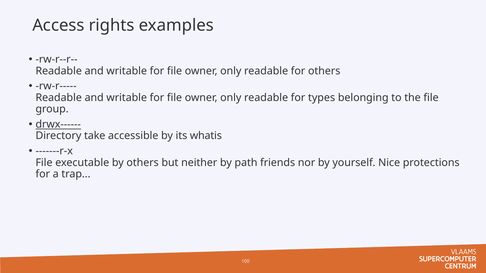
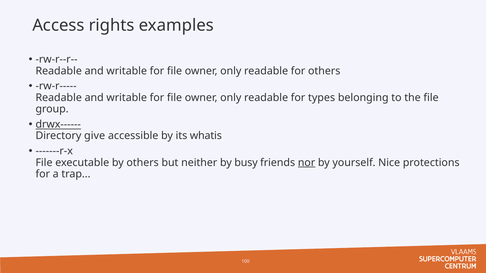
take: take -> give
path: path -> busy
nor underline: none -> present
